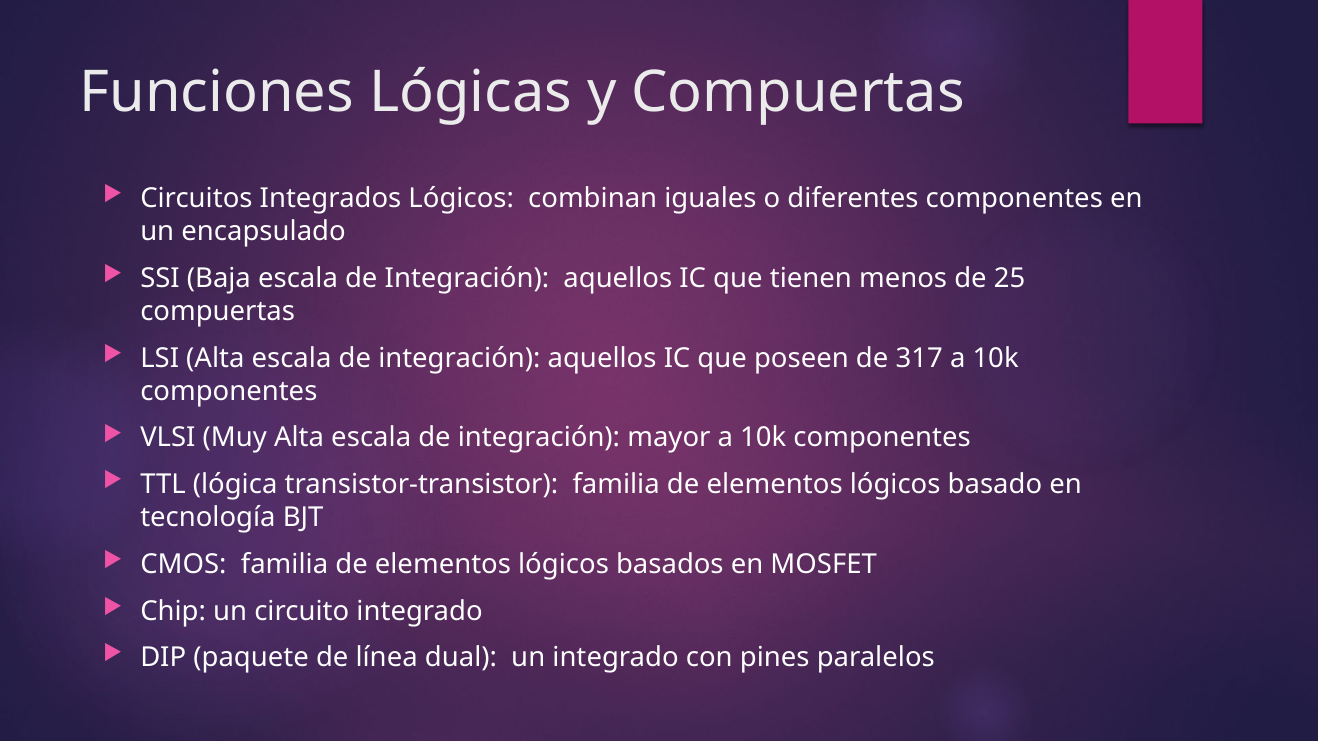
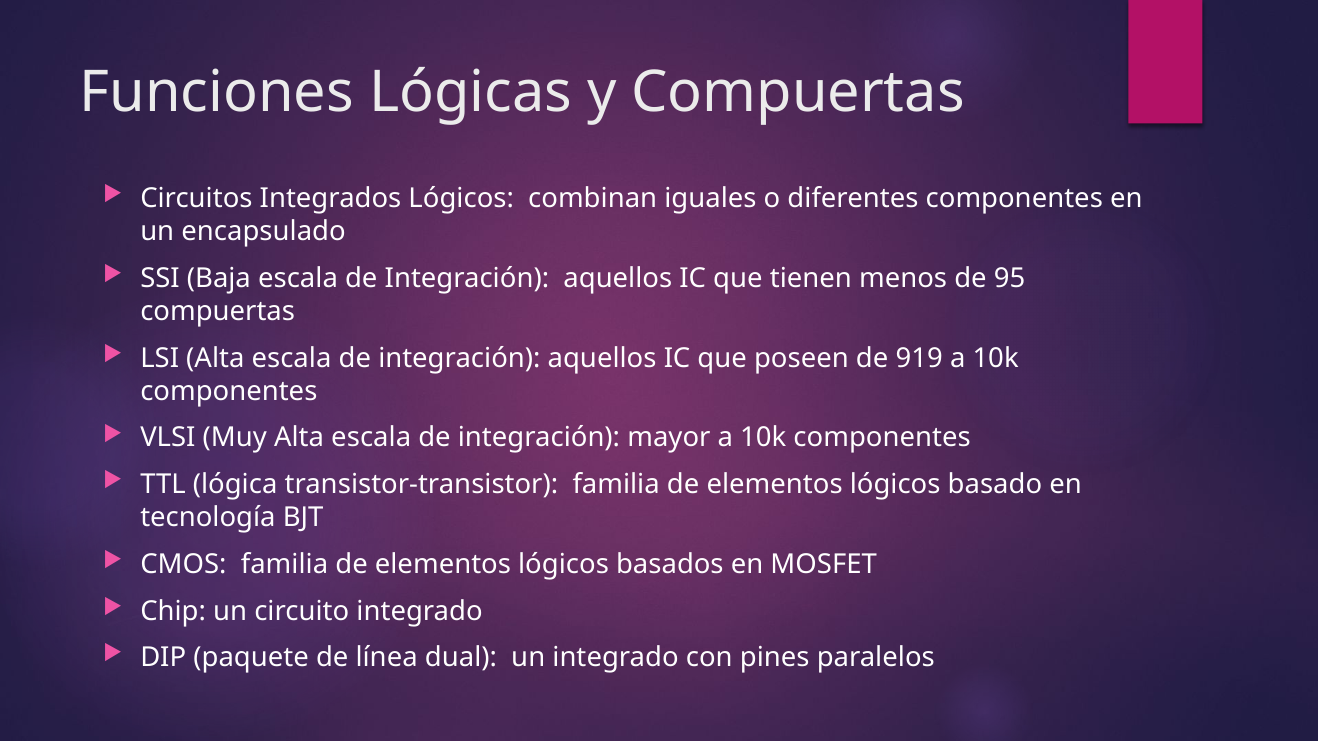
25: 25 -> 95
317: 317 -> 919
